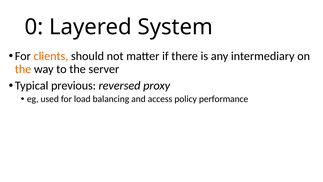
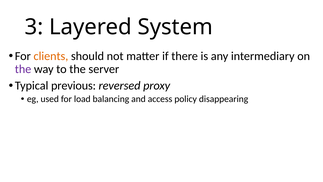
0: 0 -> 3
the at (23, 69) colour: orange -> purple
performance: performance -> disappearing
